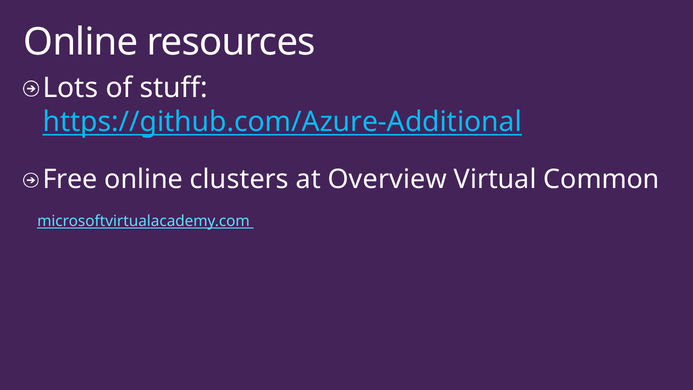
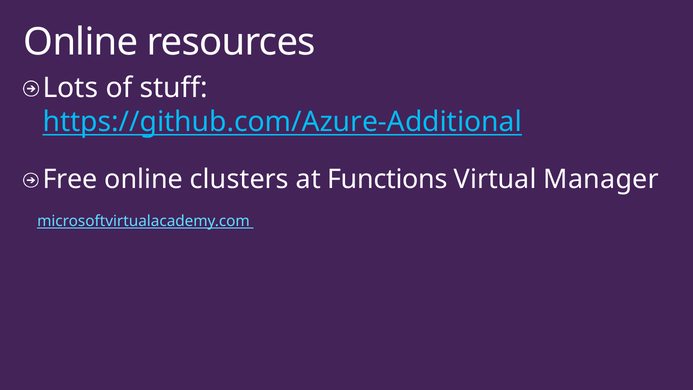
Overview: Overview -> Functions
Common: Common -> Manager
